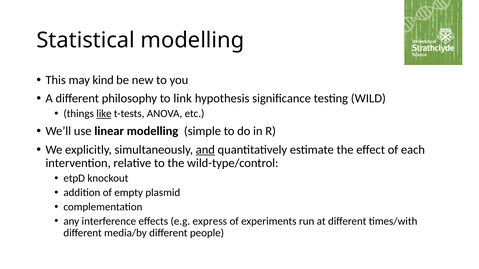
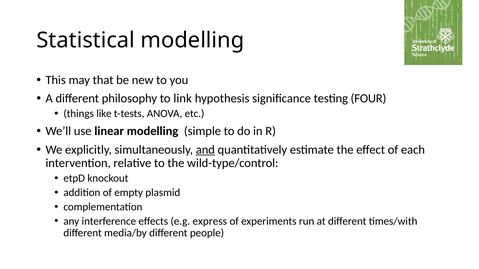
kind: kind -> that
WILD: WILD -> FOUR
like underline: present -> none
